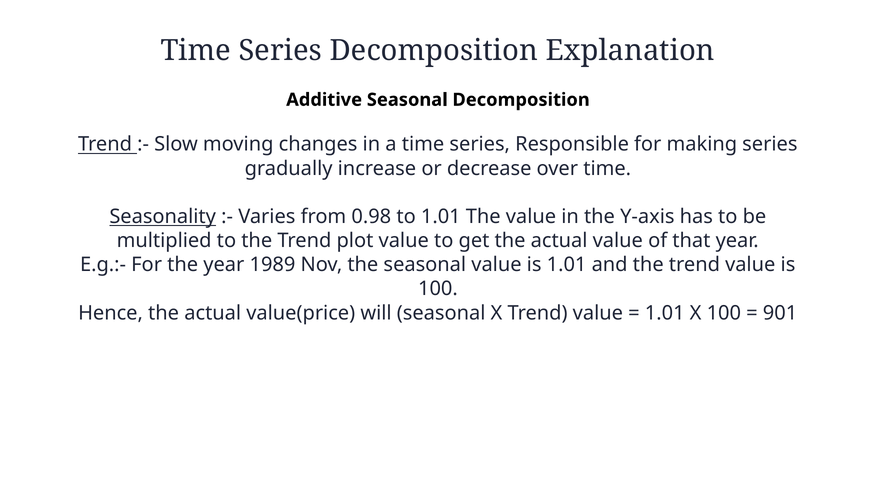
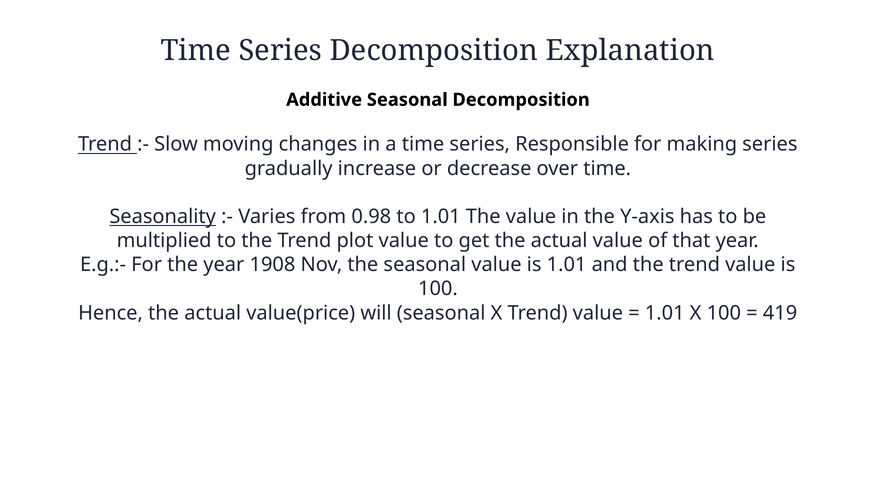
1989: 1989 -> 1908
901: 901 -> 419
